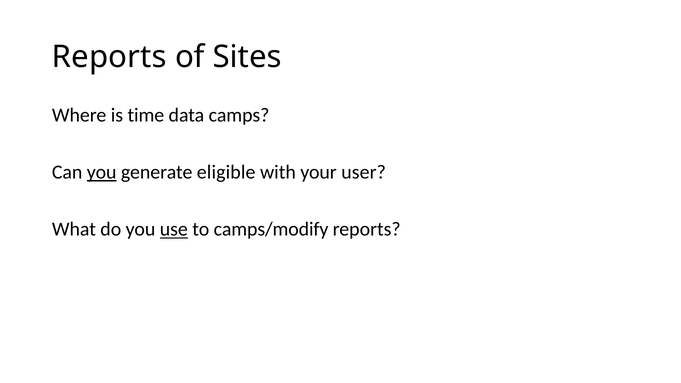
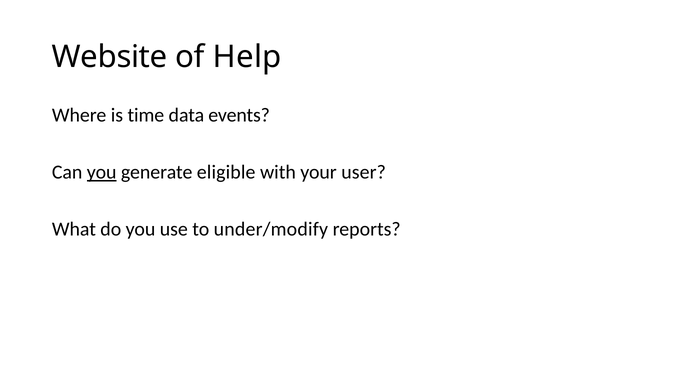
Reports at (109, 57): Reports -> Website
Sites: Sites -> Help
camps: camps -> events
use underline: present -> none
camps/modify: camps/modify -> under/modify
